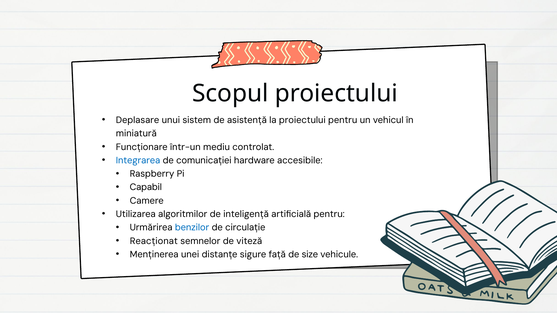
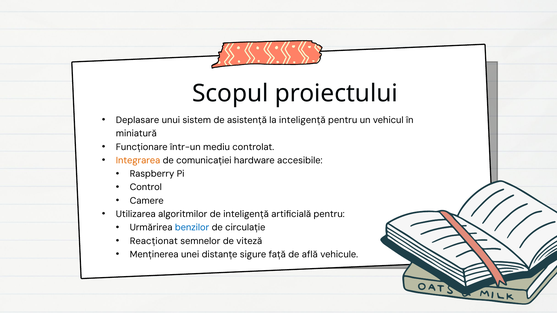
la proiectului: proiectului -> inteligență
Integrarea colour: blue -> orange
Capabil: Capabil -> Control
size: size -> află
